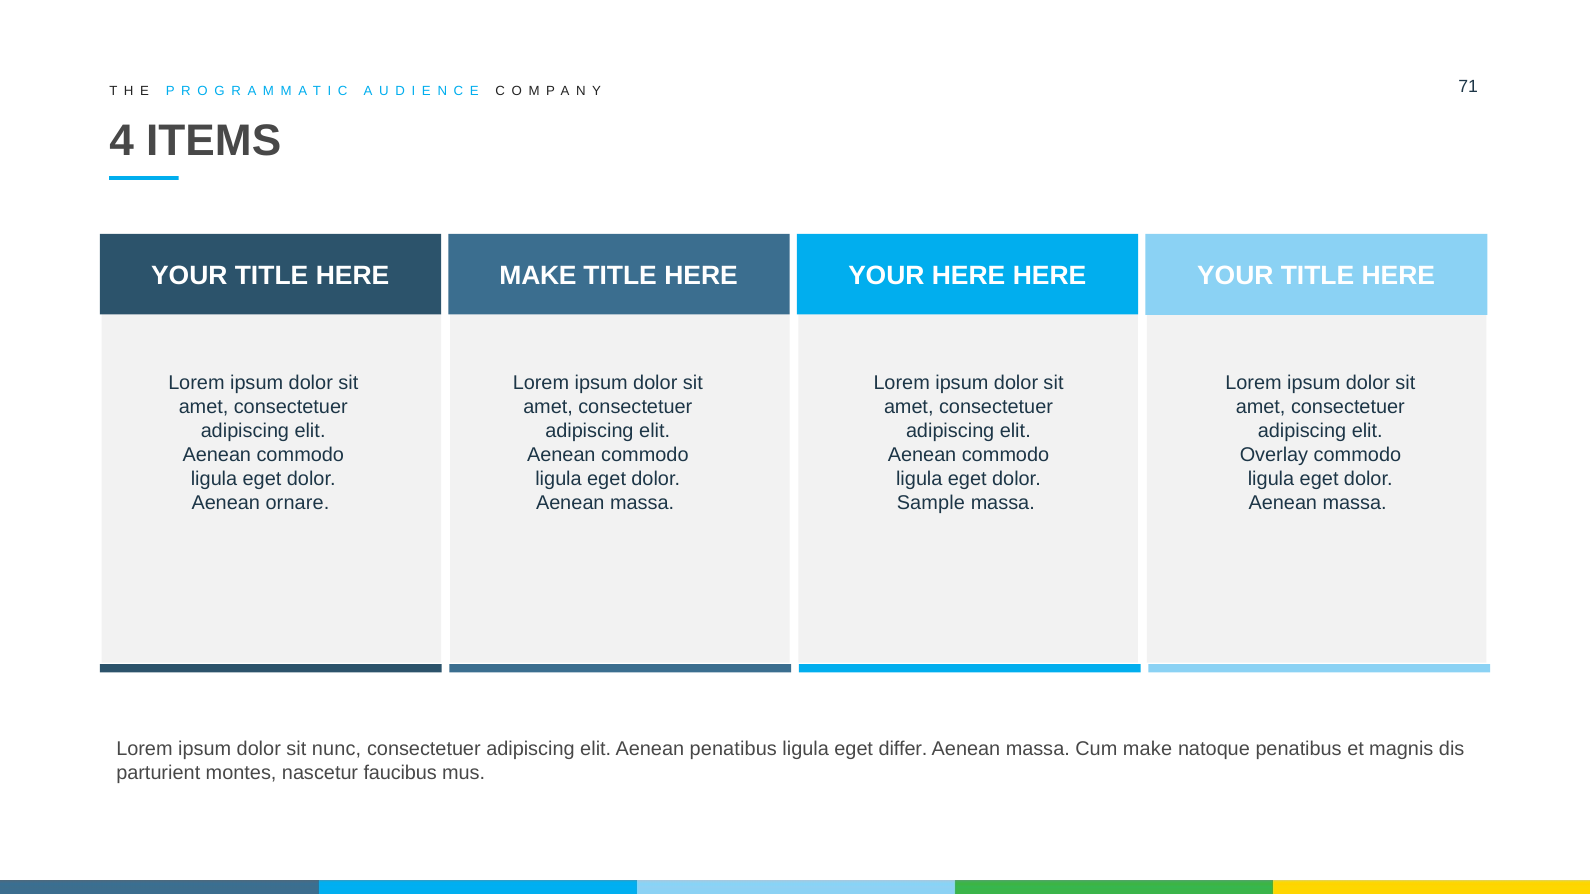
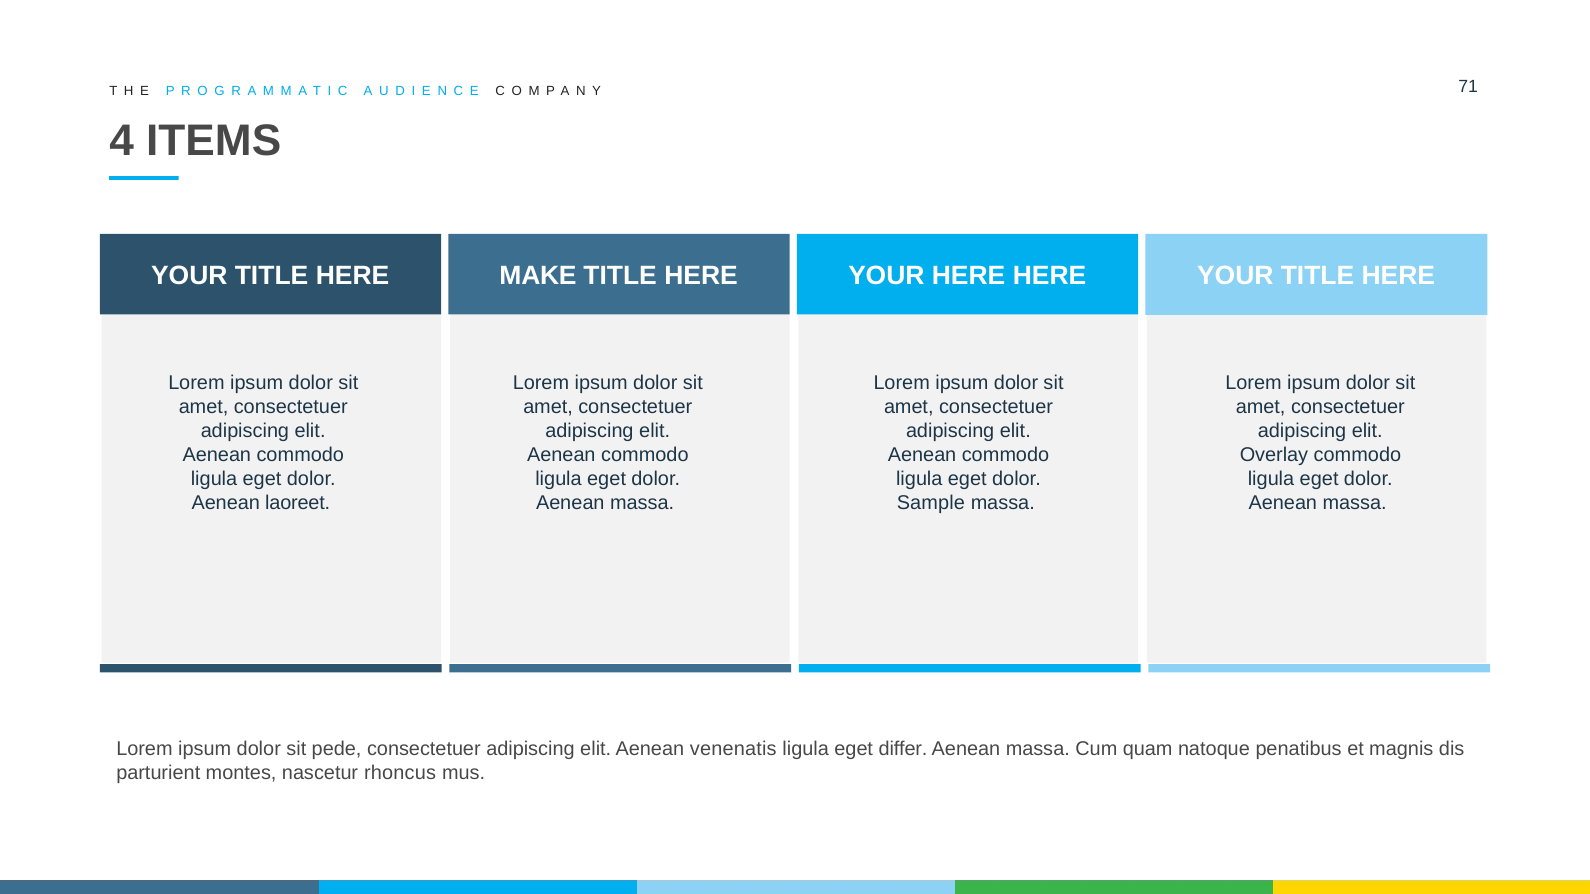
ornare: ornare -> laoreet
nunc: nunc -> pede
Aenean penatibus: penatibus -> venenatis
Cum make: make -> quam
faucibus: faucibus -> rhoncus
